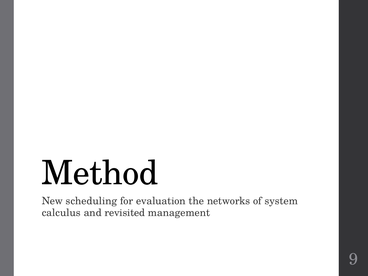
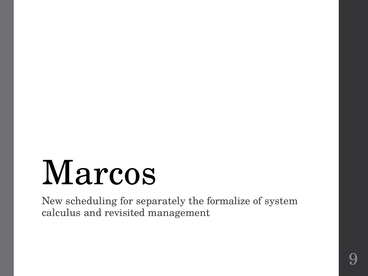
Method: Method -> Marcos
evaluation: evaluation -> separately
networks: networks -> formalize
